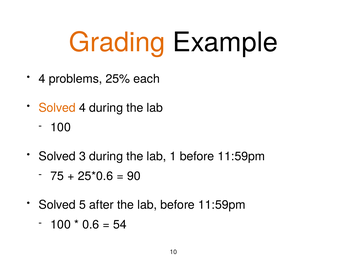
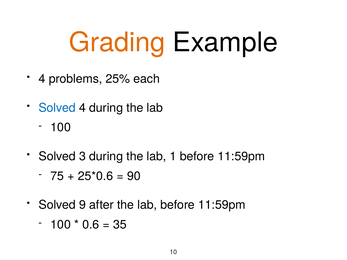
Solved at (57, 108) colour: orange -> blue
5: 5 -> 9
54: 54 -> 35
